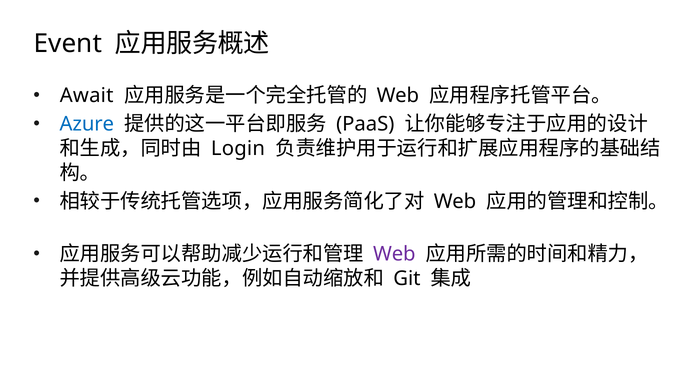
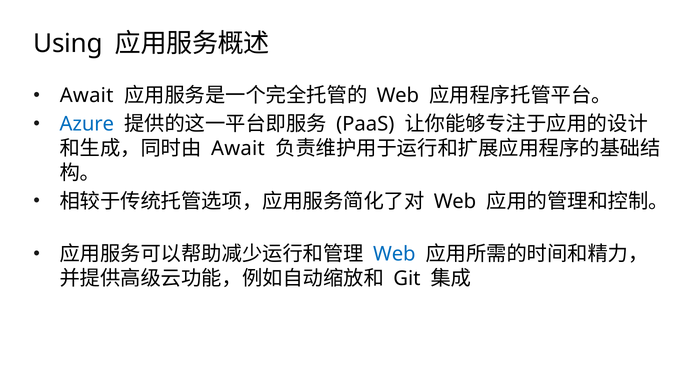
Event: Event -> Using
Login at (238, 148): Login -> Await
Web at (394, 254) colour: purple -> blue
